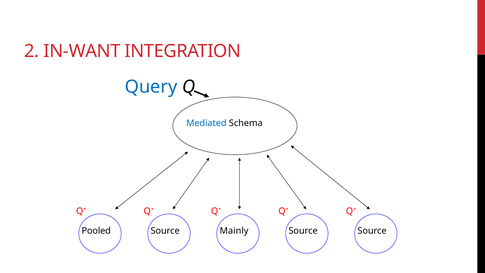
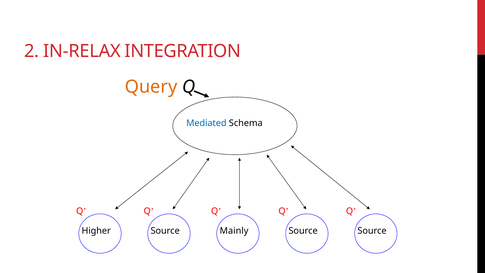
IN-WANT: IN-WANT -> IN-RELAX
Query colour: blue -> orange
Pooled: Pooled -> Higher
